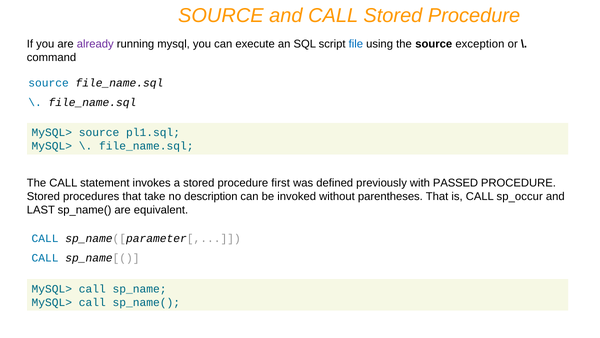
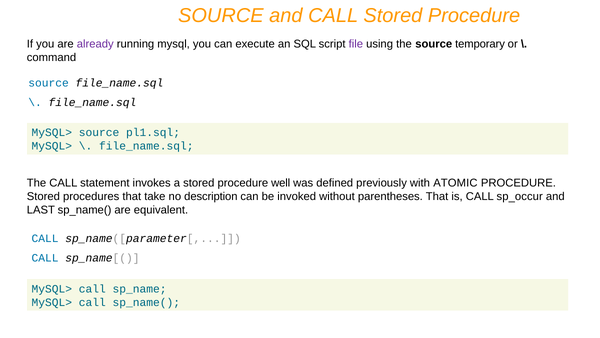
file colour: blue -> purple
exception: exception -> temporary
first: first -> well
PASSED: PASSED -> ATOMIC
